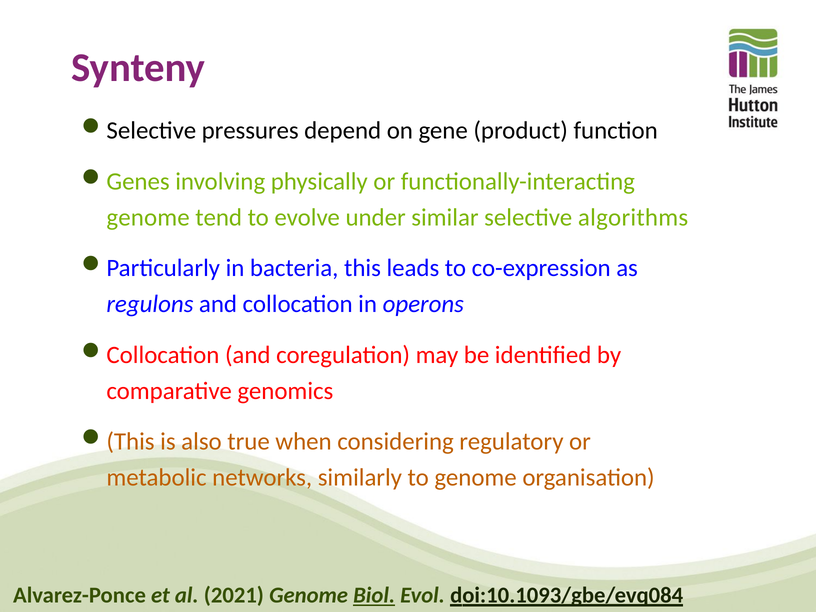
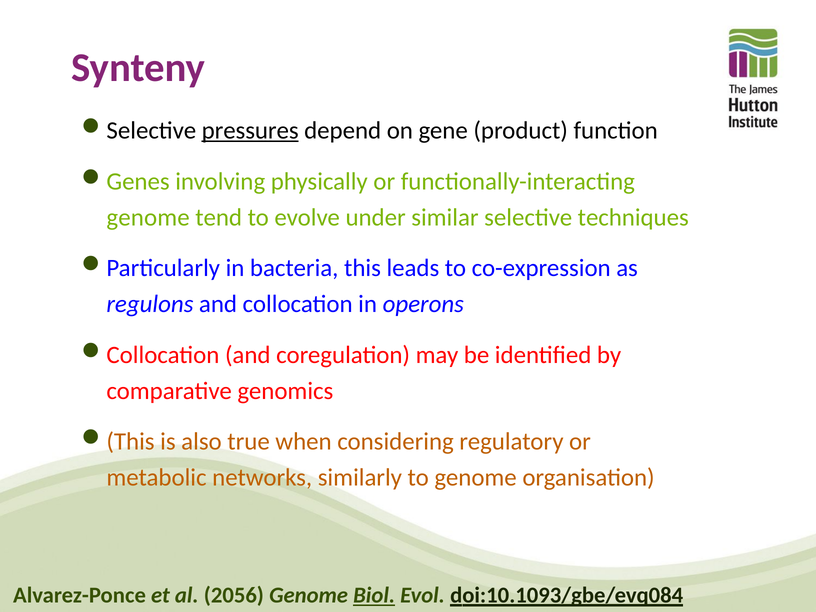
pressures underline: none -> present
algorithms: algorithms -> techniques
2021: 2021 -> 2056
